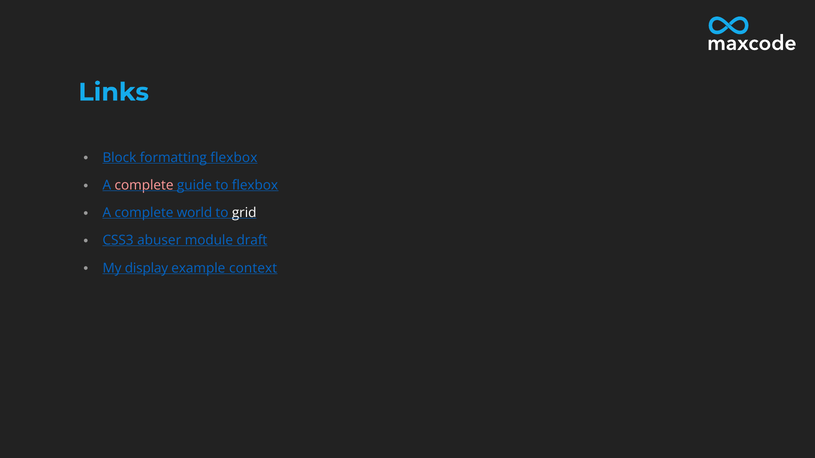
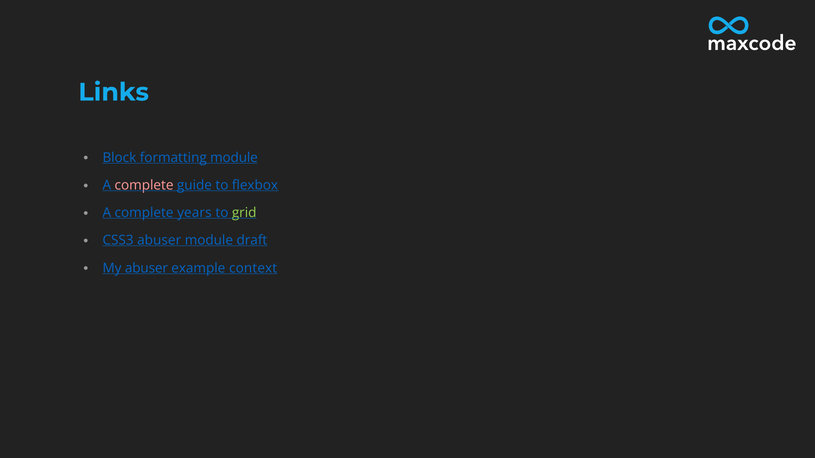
formatting flexbox: flexbox -> module
world: world -> years
grid colour: white -> light green
My display: display -> abuser
